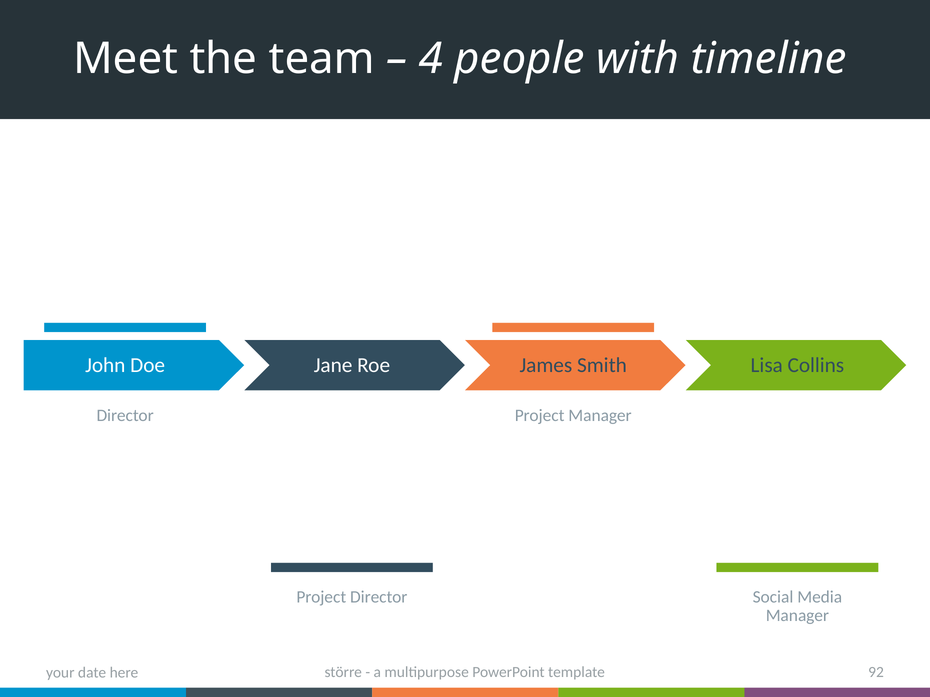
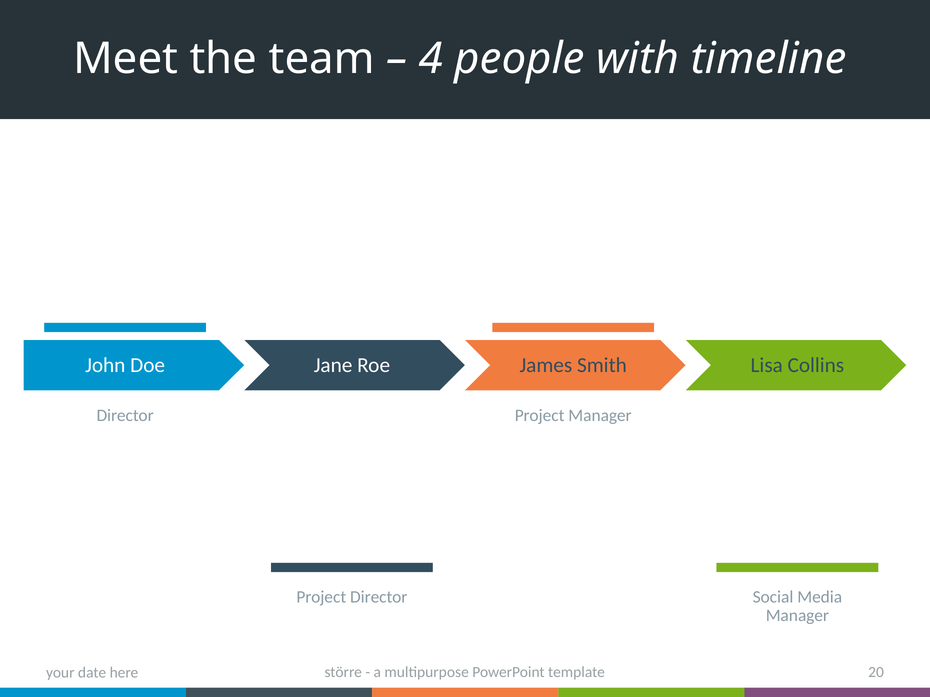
92: 92 -> 20
